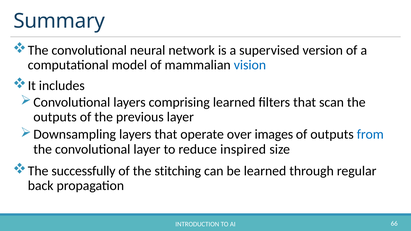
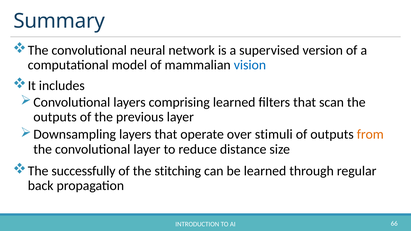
images: images -> stimuli
from colour: blue -> orange
inspired: inspired -> distance
